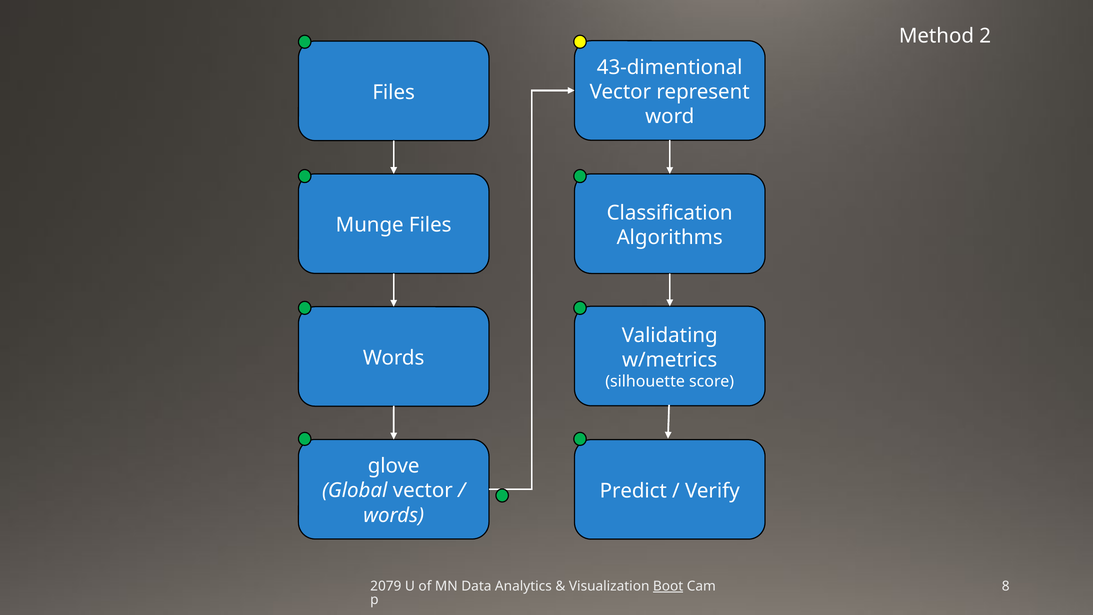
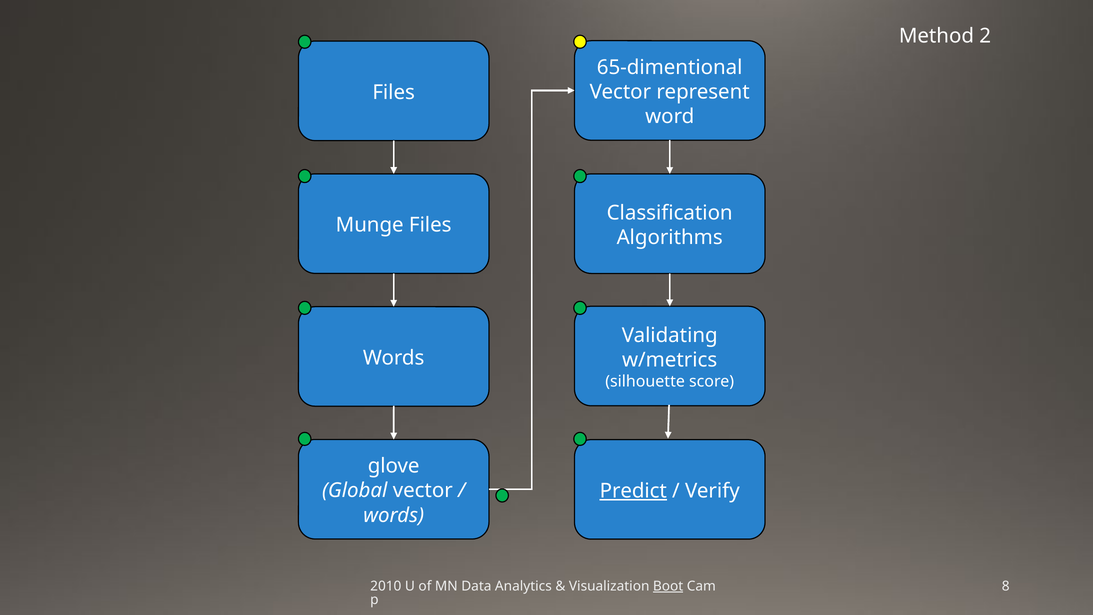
43-dimentional: 43-dimentional -> 65-dimentional
Predict underline: none -> present
2079: 2079 -> 2010
